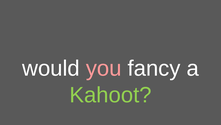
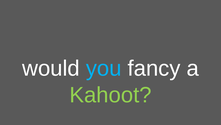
you colour: pink -> light blue
